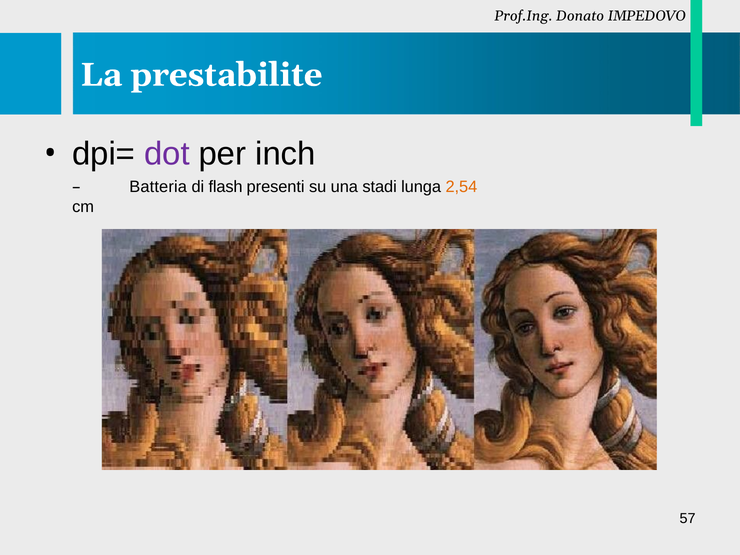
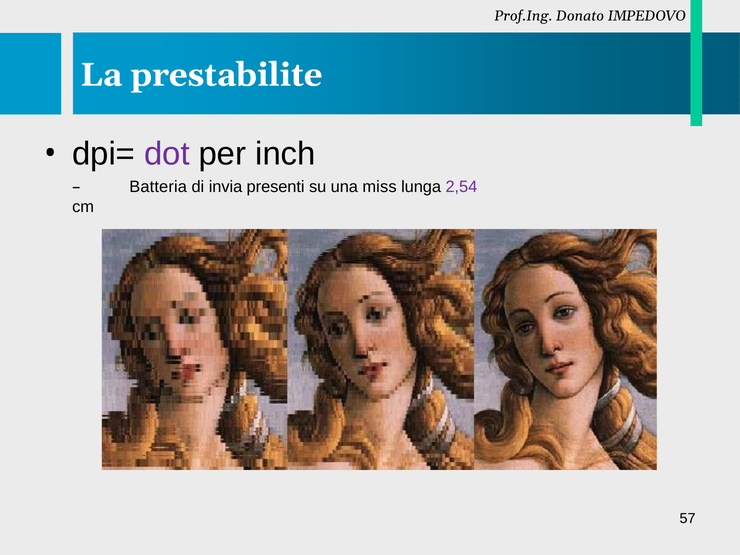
flash: flash -> invia
stadi: stadi -> miss
2,54 colour: orange -> purple
